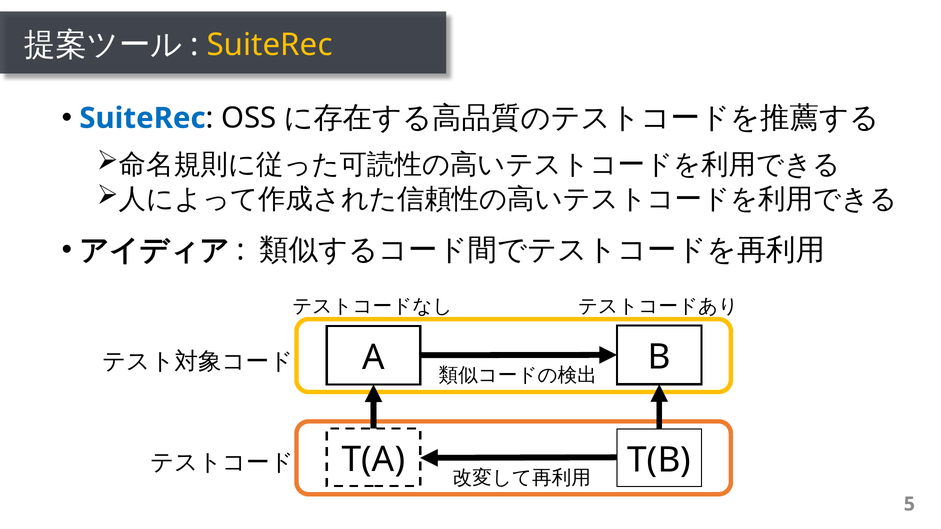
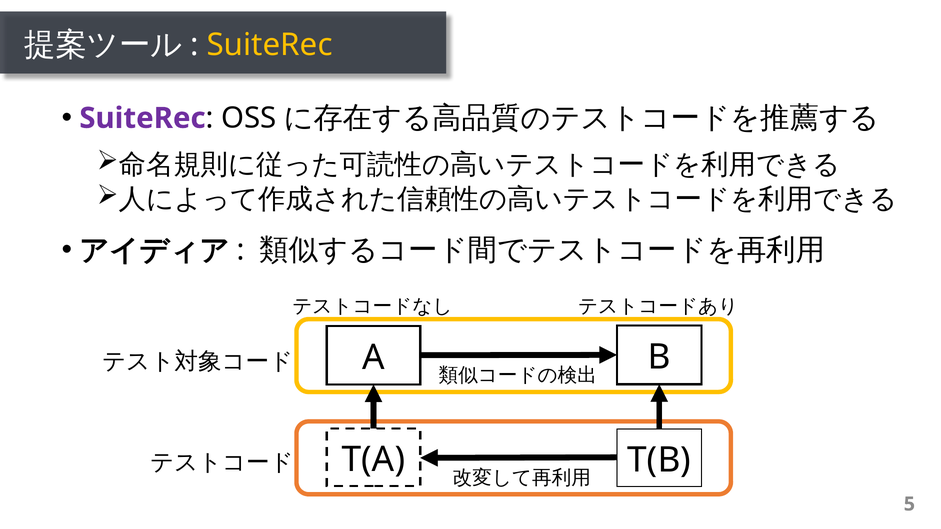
SuiteRec at (142, 118) colour: blue -> purple
